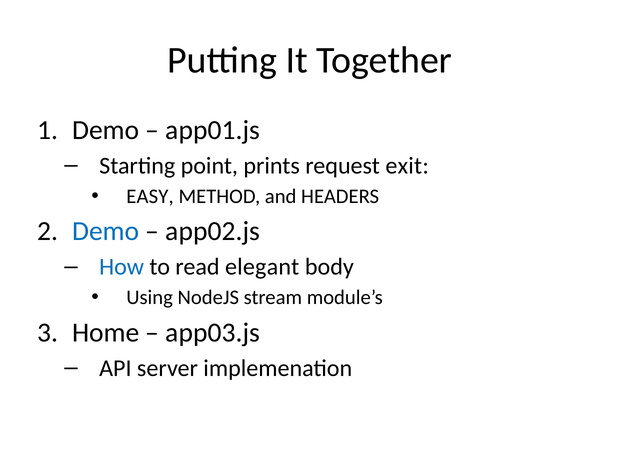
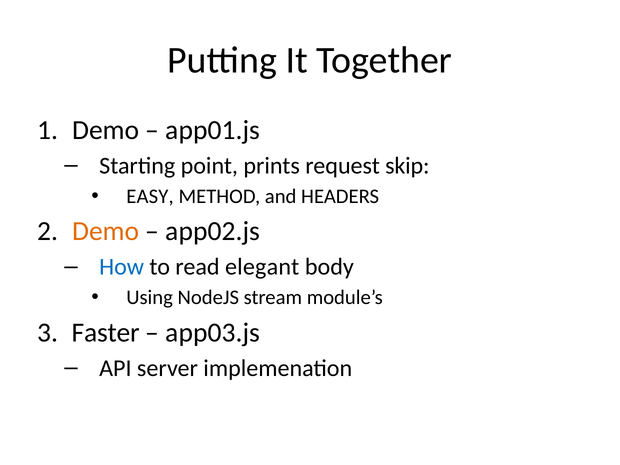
exit: exit -> skip
Demo at (106, 231) colour: blue -> orange
Home: Home -> Faster
